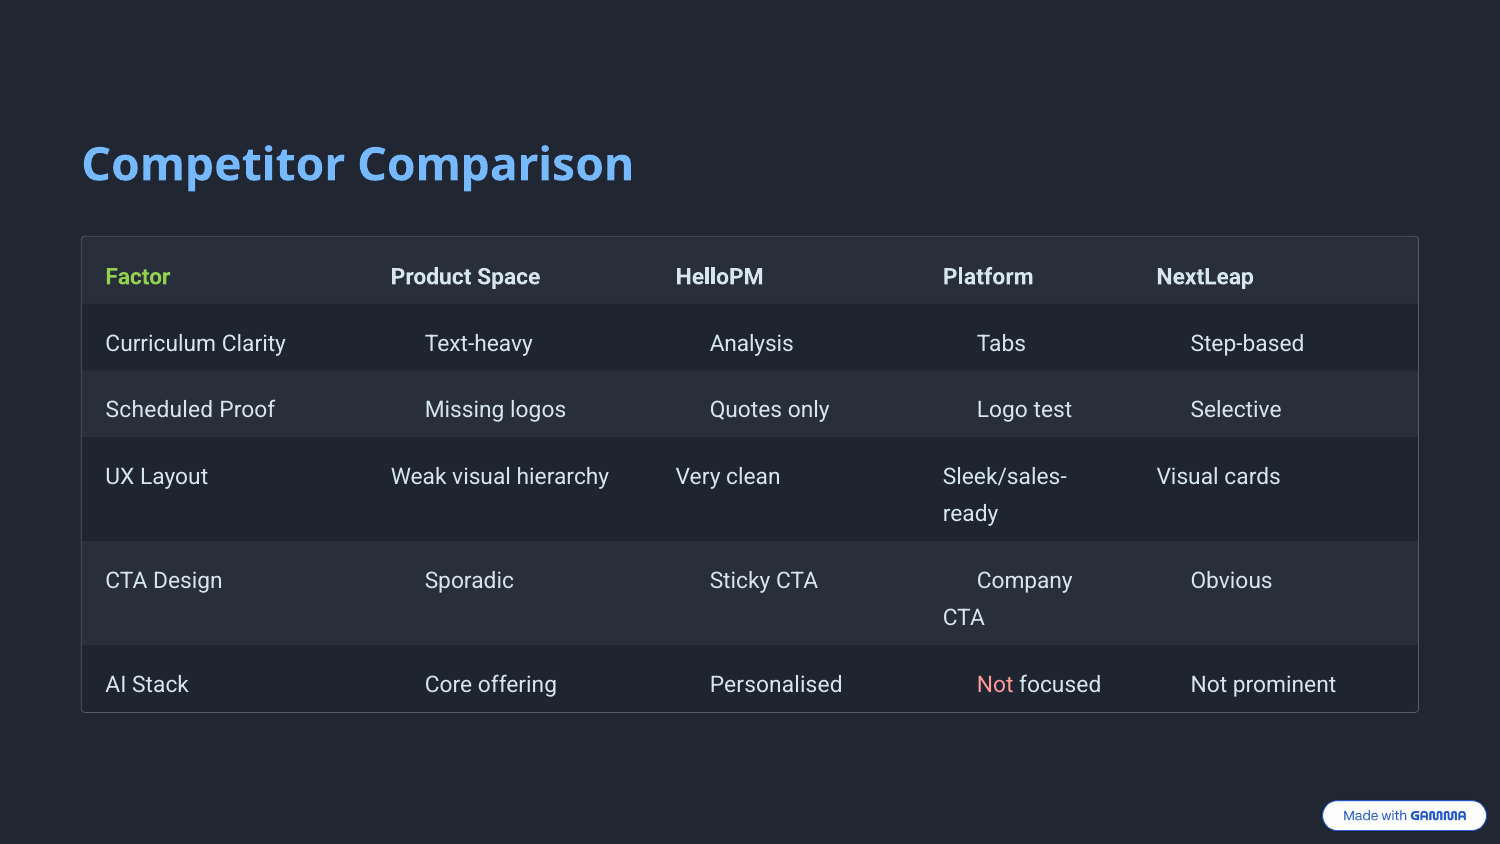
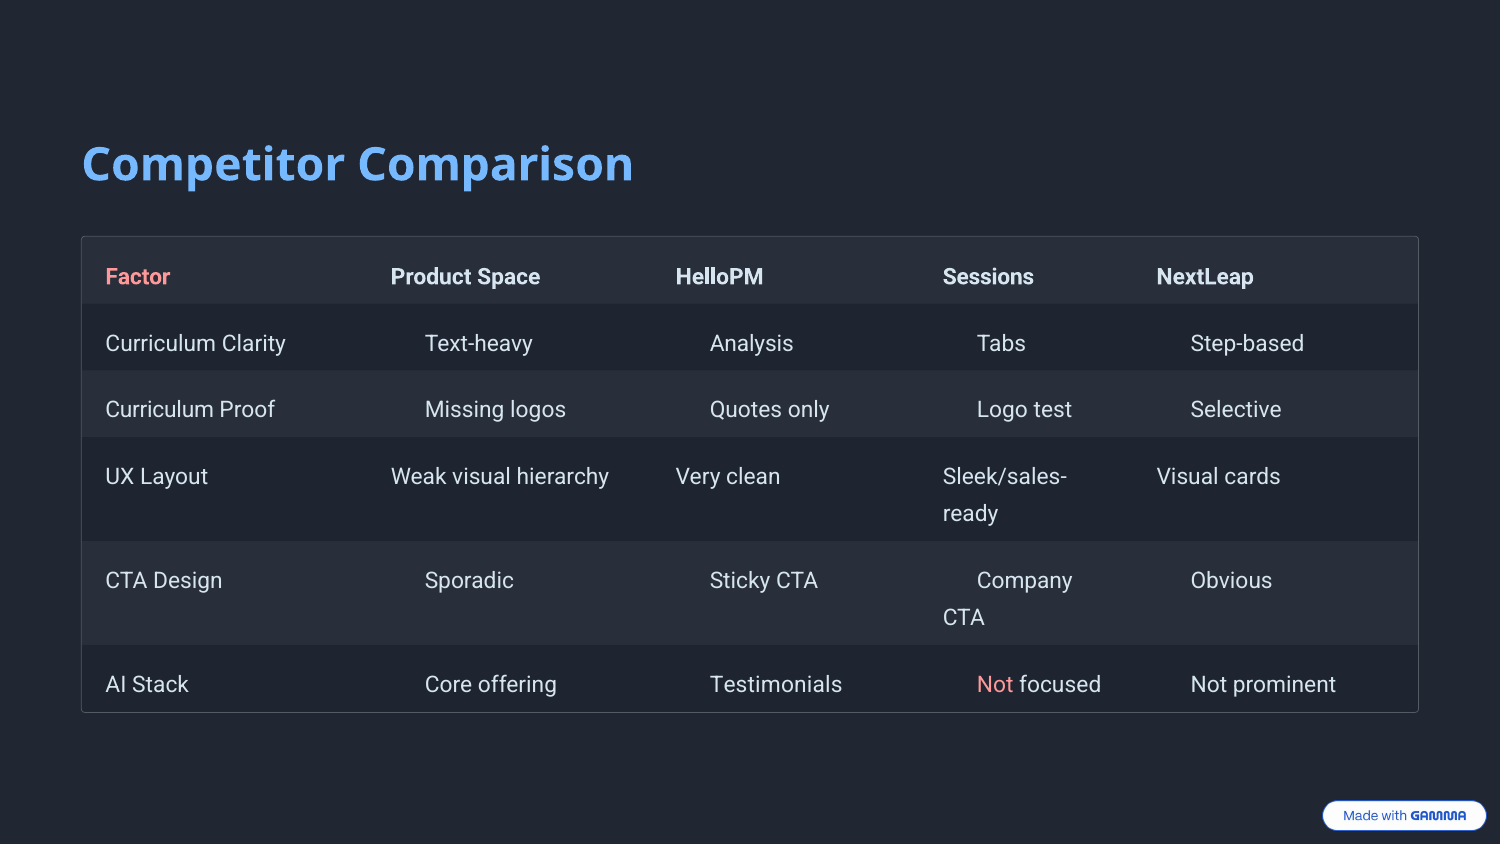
Factor colour: light green -> pink
Platform: Platform -> Sessions
Scheduled at (159, 410): Scheduled -> Curriculum
Personalised: Personalised -> Testimonials
